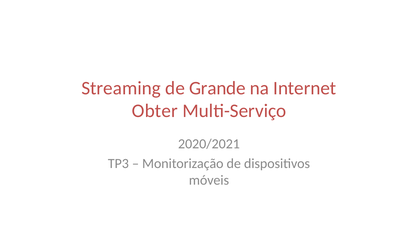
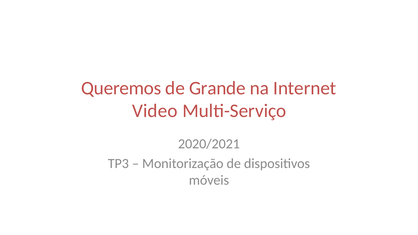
Streaming: Streaming -> Queremos
Obter: Obter -> Video
